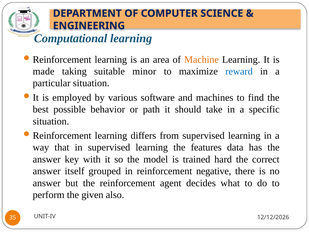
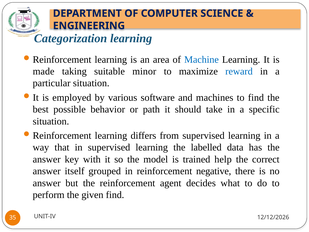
Computational: Computational -> Categorization
Machine colour: orange -> blue
features: features -> labelled
hard: hard -> help
given also: also -> find
